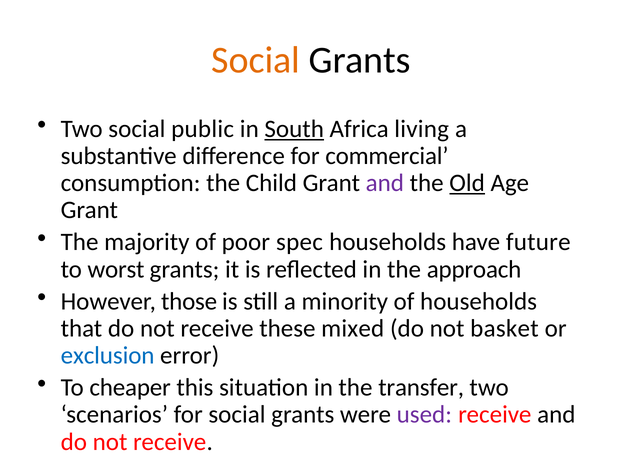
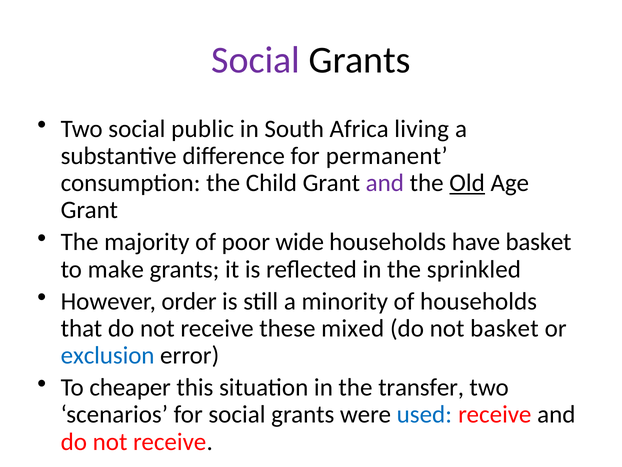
Social at (256, 60) colour: orange -> purple
South underline: present -> none
commercial: commercial -> permanent
spec: spec -> wide
have future: future -> basket
worst: worst -> make
approach: approach -> sprinkled
those: those -> order
used colour: purple -> blue
